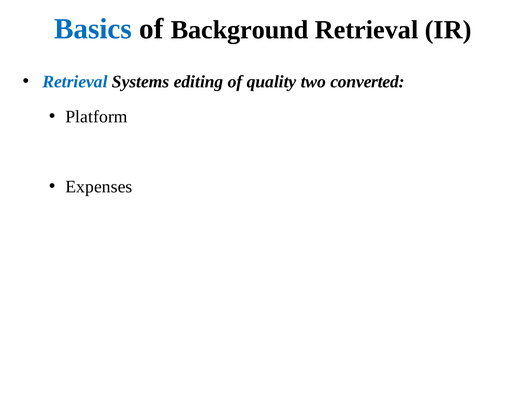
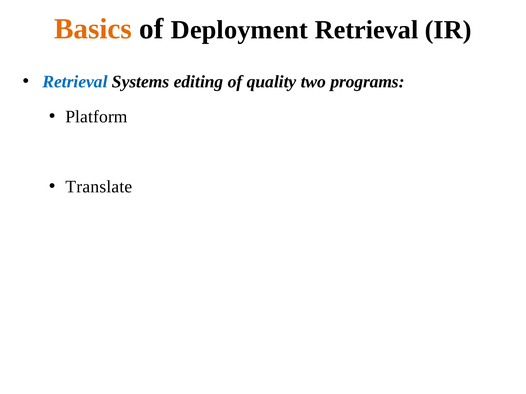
Basics colour: blue -> orange
Background: Background -> Deployment
converted: converted -> programs
Expenses: Expenses -> Translate
